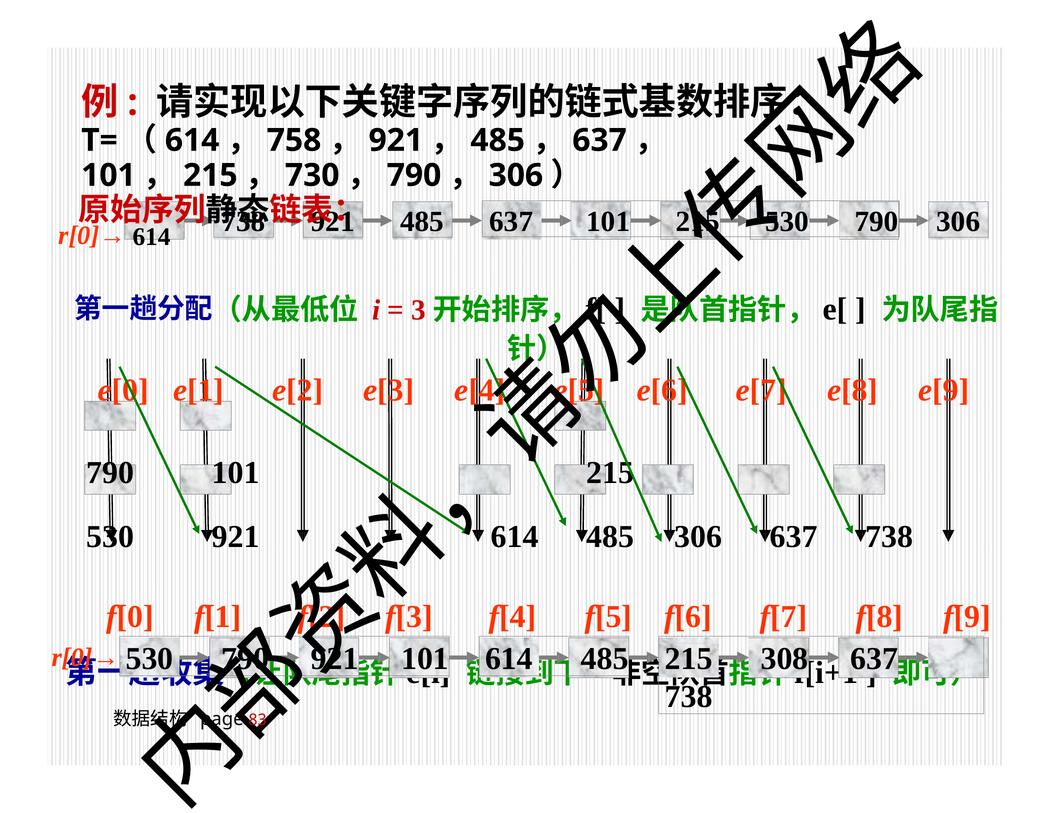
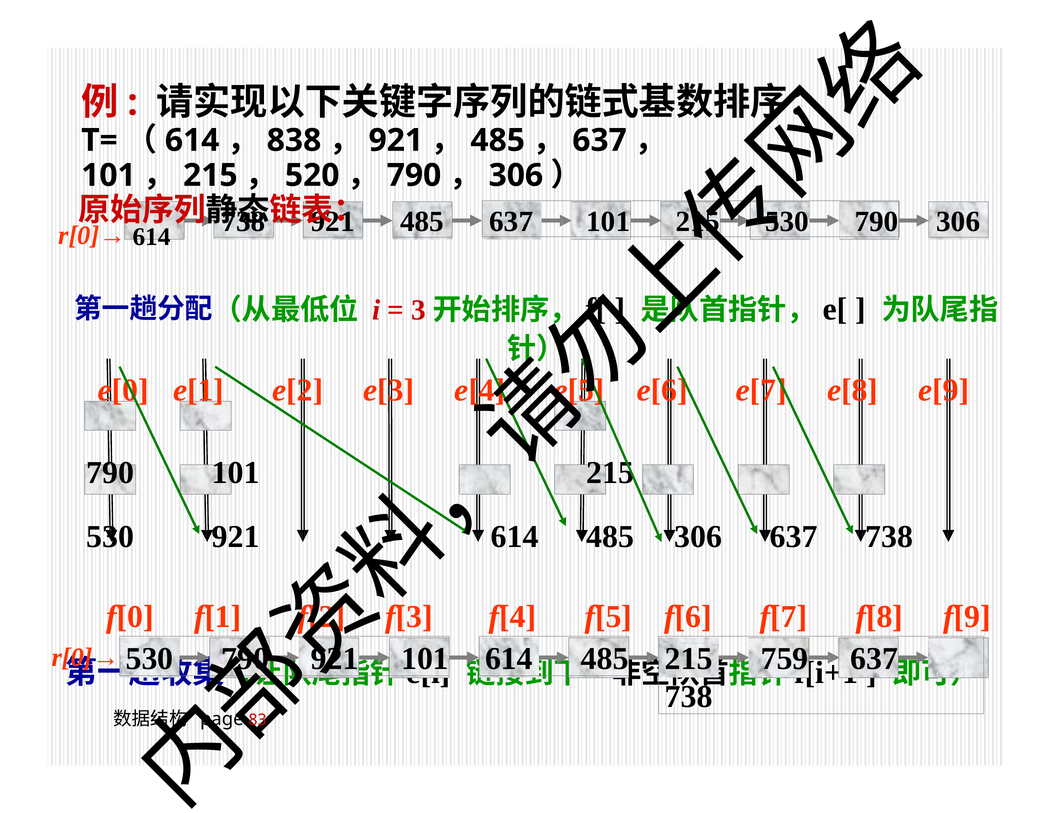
758: 758 -> 838
730: 730 -> 520
308: 308 -> 759
